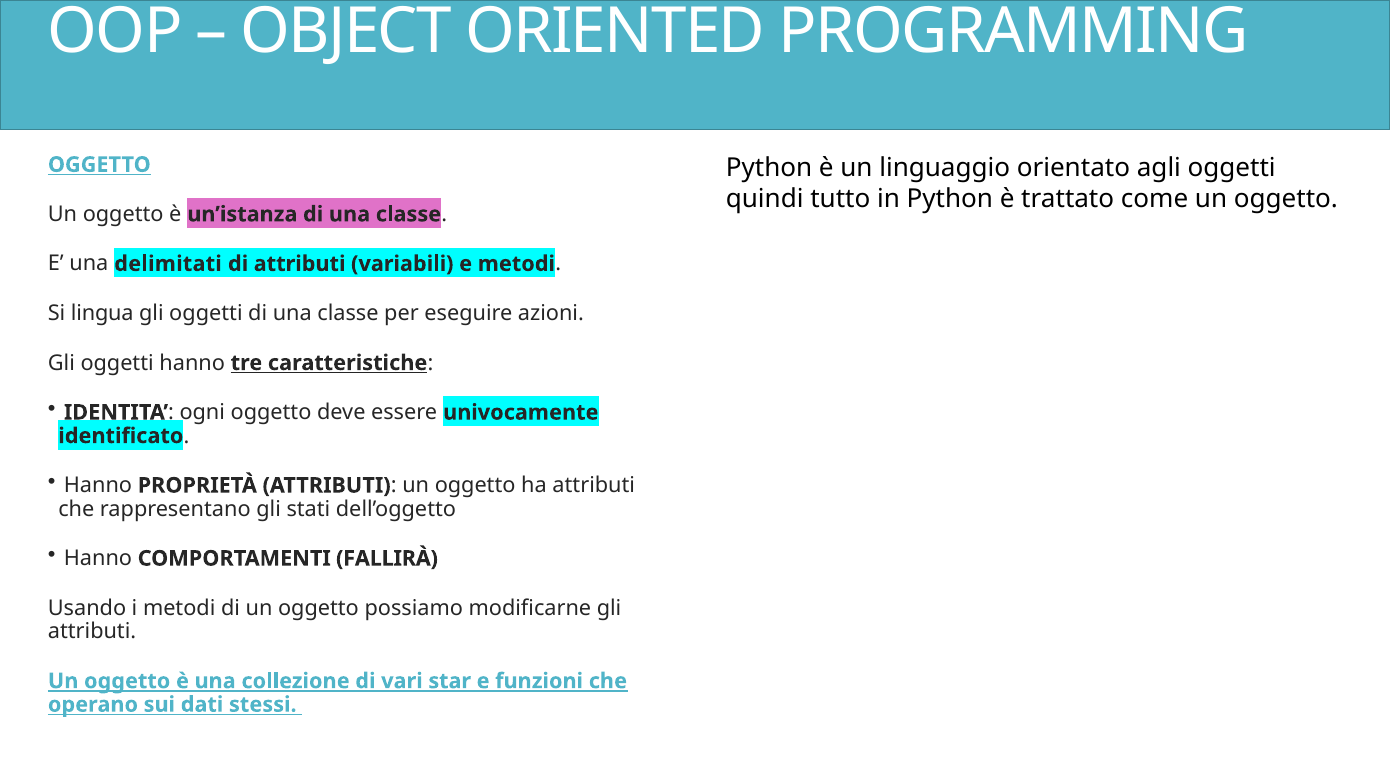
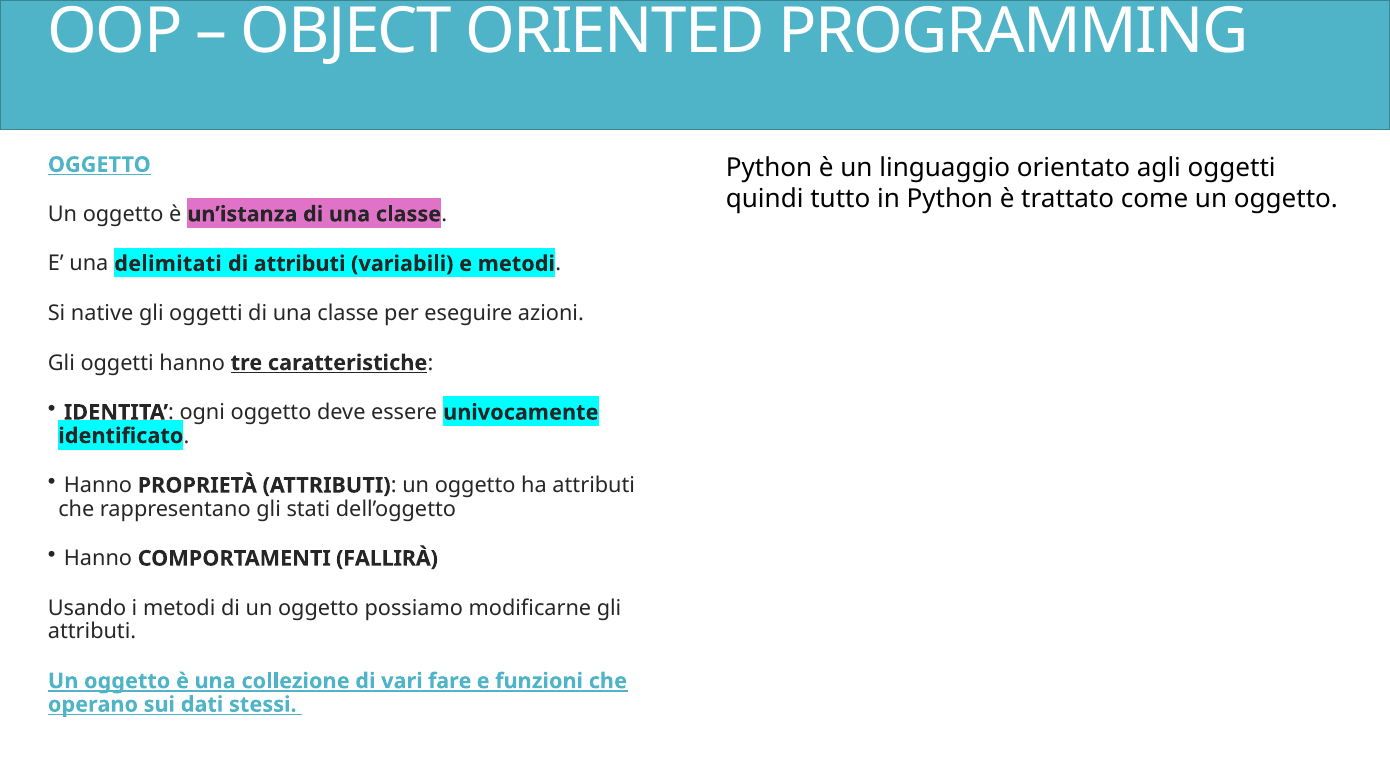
lingua: lingua -> native
star: star -> fare
